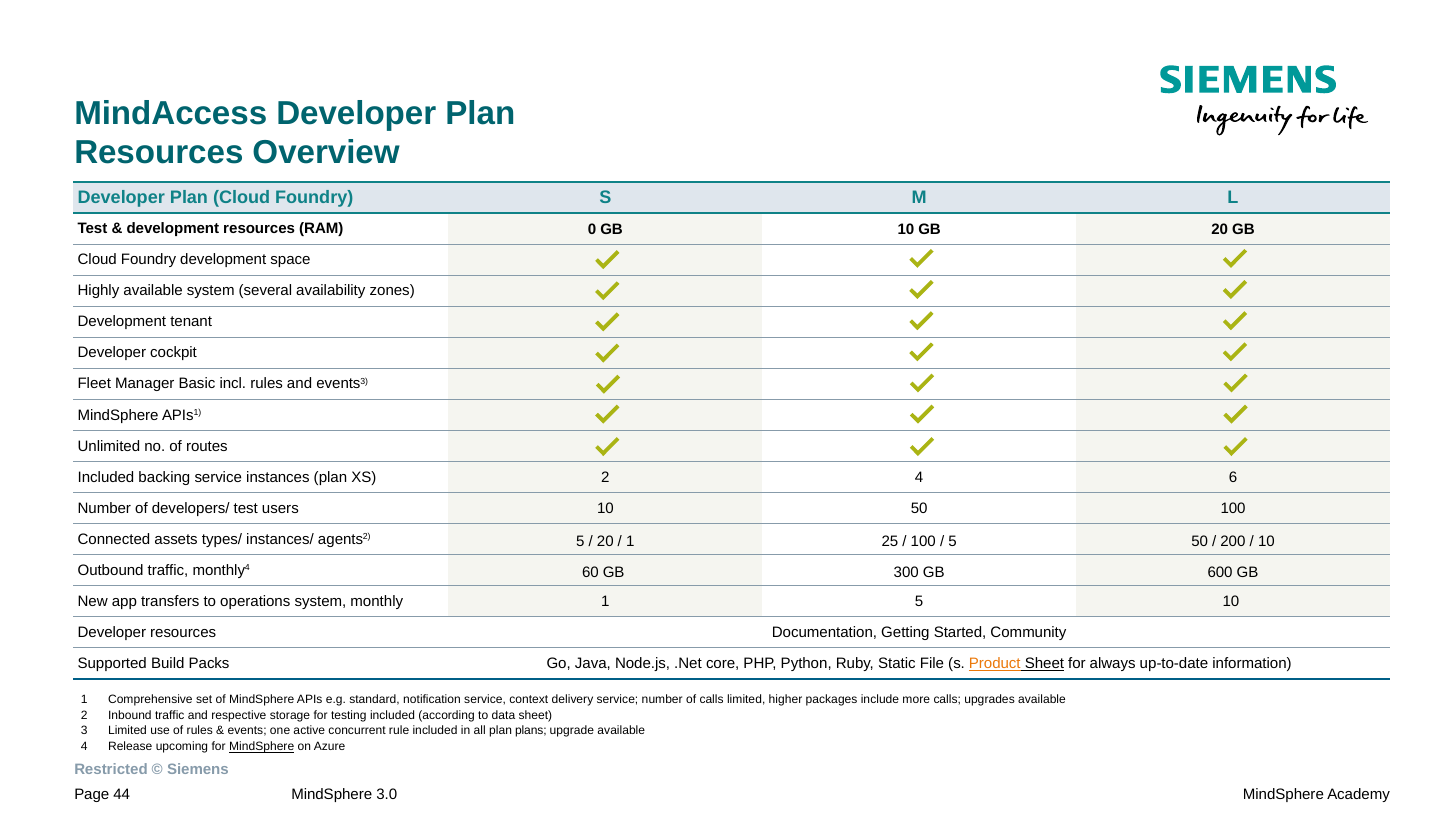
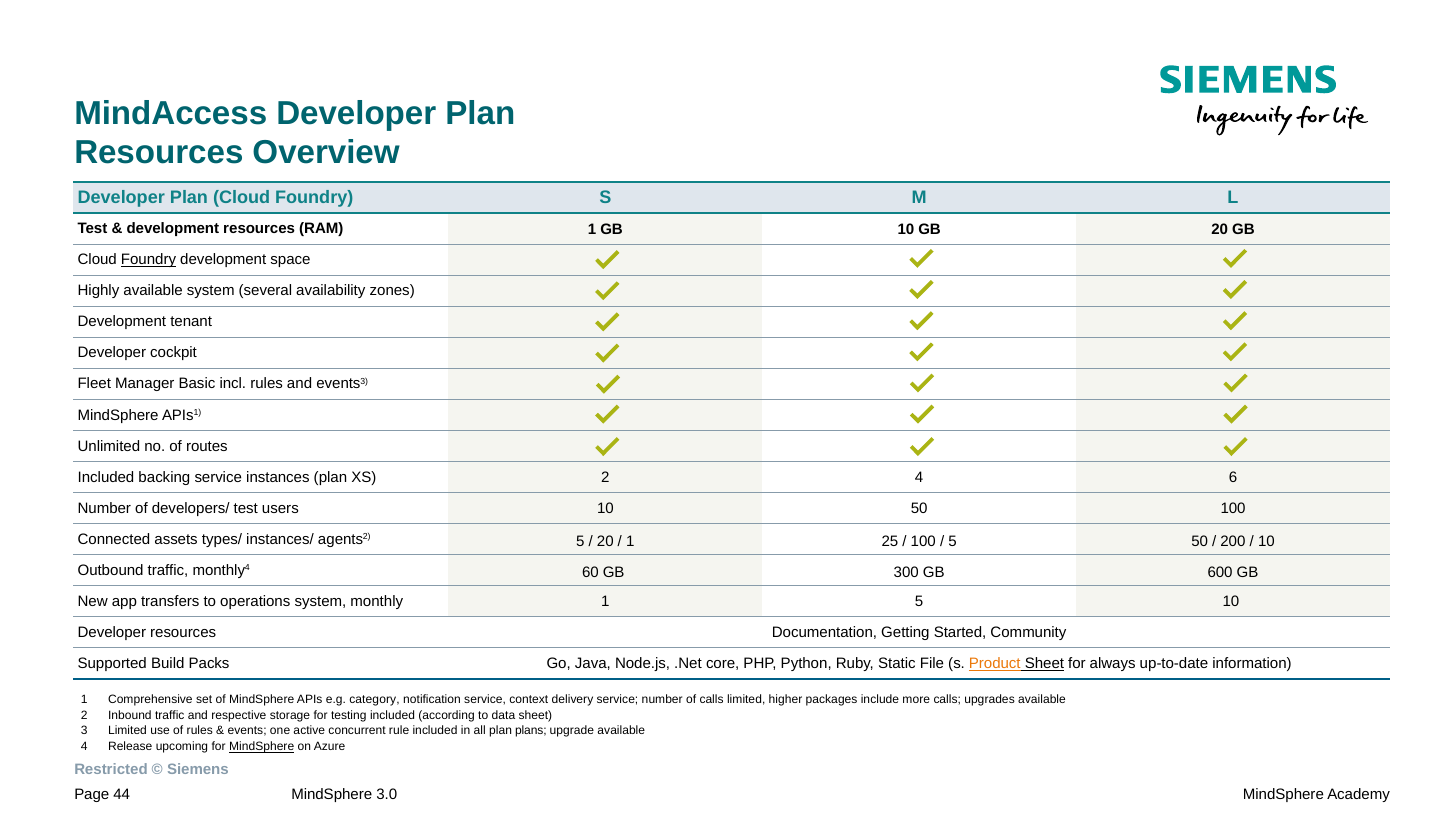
RAM 0: 0 -> 1
Foundry at (148, 260) underline: none -> present
standard: standard -> category
